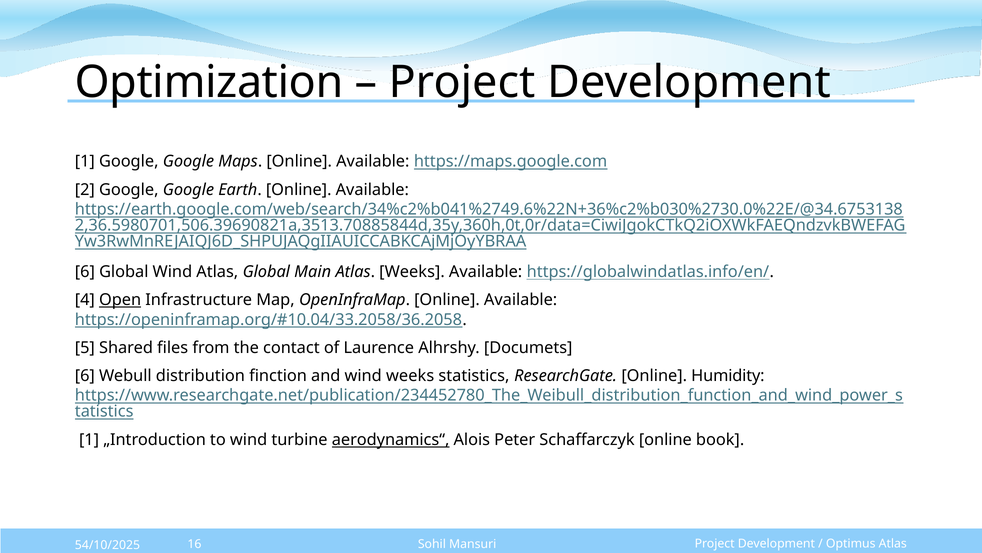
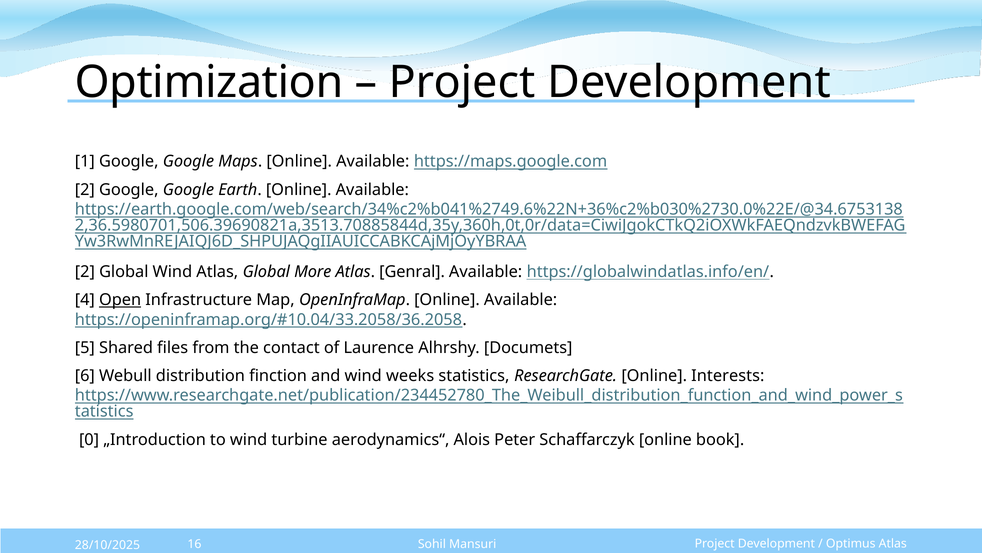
6 at (85, 271): 6 -> 2
Main: Main -> More
Atlas Weeks: Weeks -> Genral
Humidity: Humidity -> Interests
1 at (89, 439): 1 -> 0
aerodynamics“ underline: present -> none
54/10/2025: 54/10/2025 -> 28/10/2025
